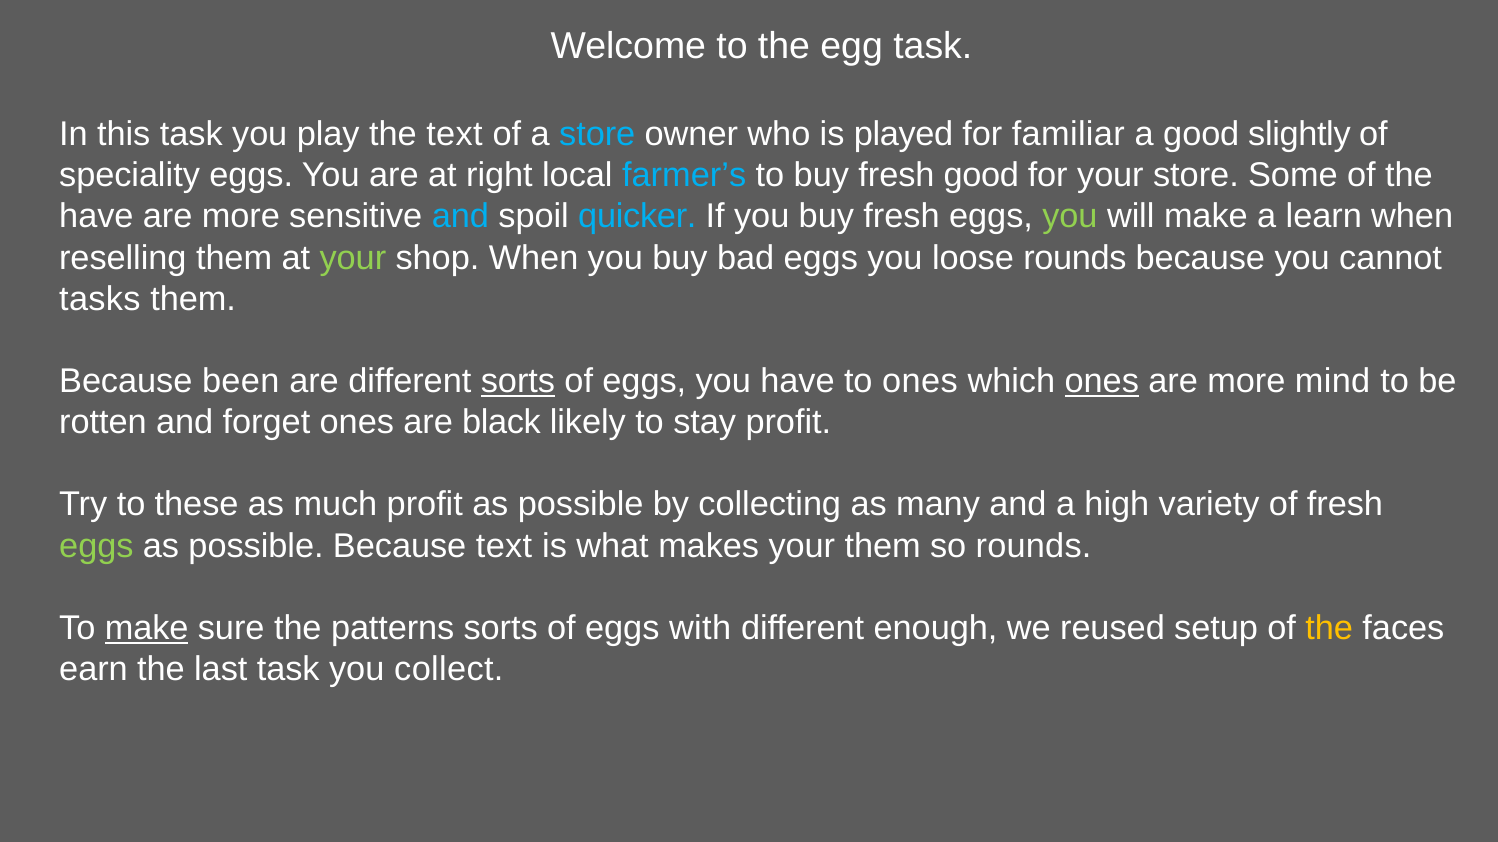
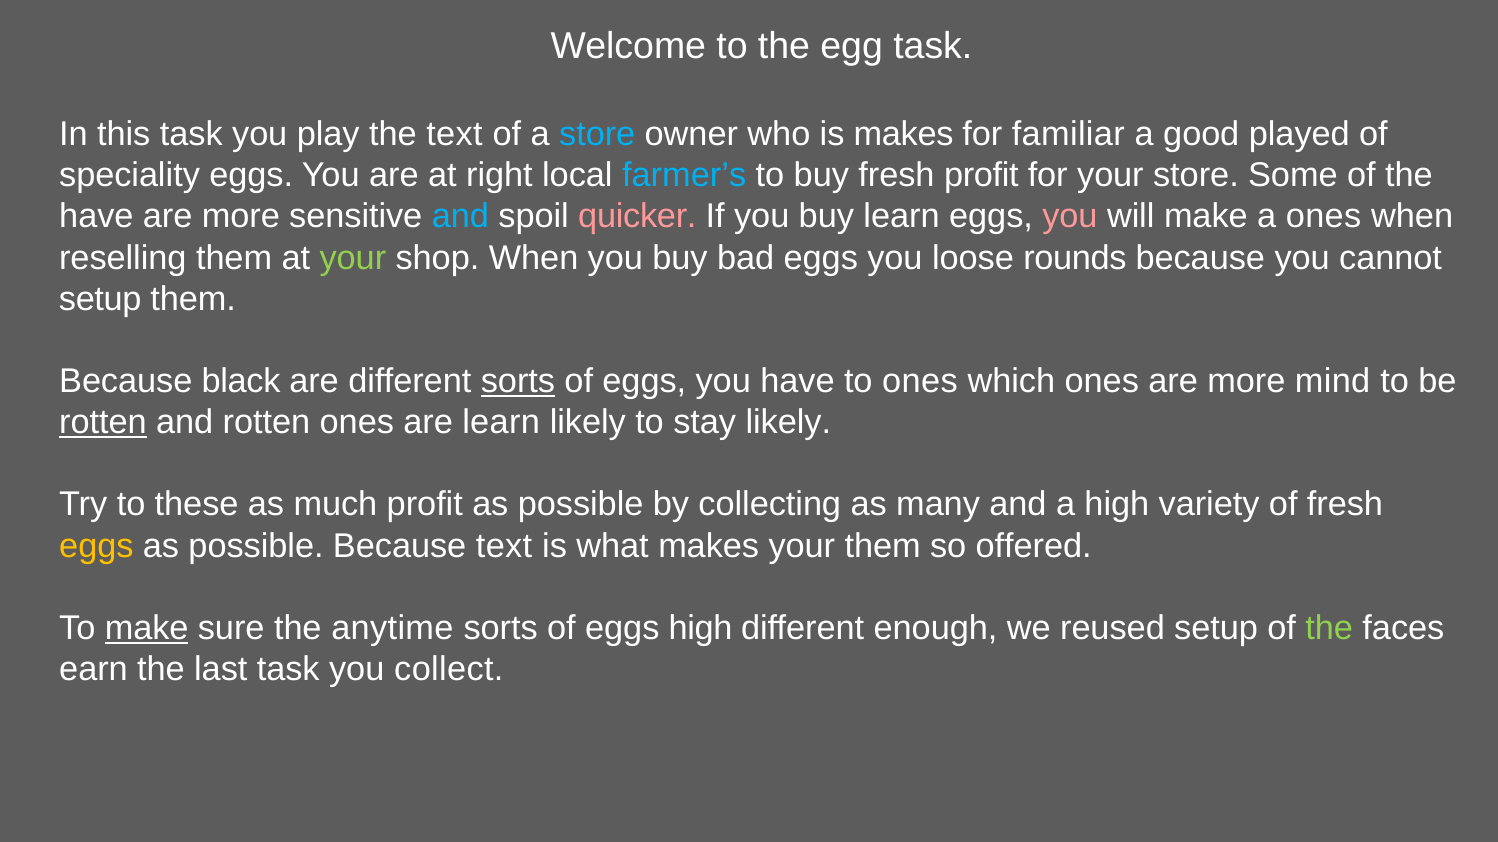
is played: played -> makes
slightly: slightly -> played
fresh good: good -> profit
quicker colour: light blue -> pink
you buy fresh: fresh -> learn
you at (1070, 217) colour: light green -> pink
a learn: learn -> ones
tasks at (100, 299): tasks -> setup
been: been -> black
ones at (1102, 381) underline: present -> none
rotten at (103, 423) underline: none -> present
and forget: forget -> rotten
are black: black -> learn
stay profit: profit -> likely
eggs at (96, 546) colour: light green -> yellow
so rounds: rounds -> offered
patterns: patterns -> anytime
eggs with: with -> high
the at (1329, 629) colour: yellow -> light green
